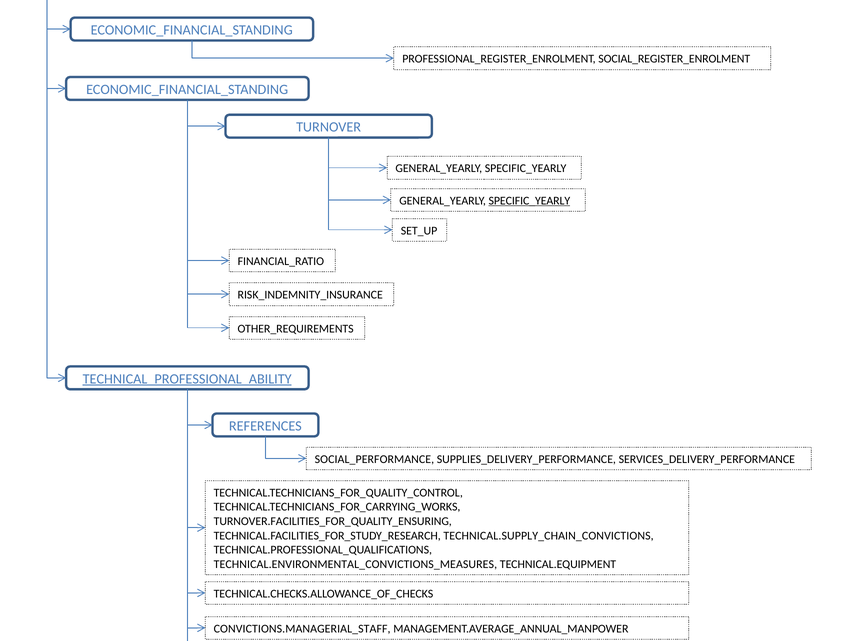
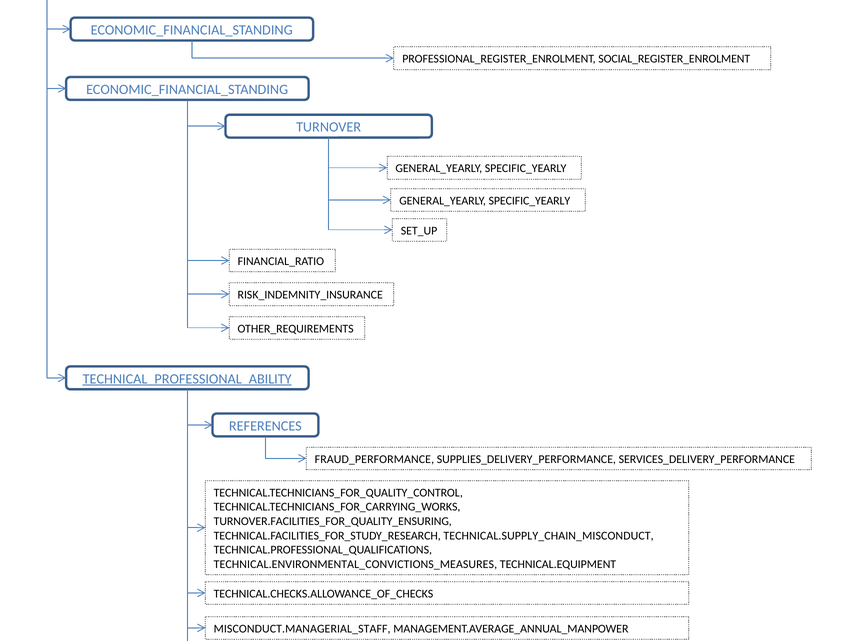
SPECIFIC_YEARLY at (529, 201) underline: present -> none
SOCIAL_PERFORMANCE: SOCIAL_PERFORMANCE -> FRAUD_PERFORMANCE
TECHNICAL.SUPPLY_CHAIN_CONVICTIONS: TECHNICAL.SUPPLY_CHAIN_CONVICTIONS -> TECHNICAL.SUPPLY_CHAIN_MISCONDUCT
CONVICTIONS.MANAGERIAL_STAFF: CONVICTIONS.MANAGERIAL_STAFF -> MISCONDUCT.MANAGERIAL_STAFF
